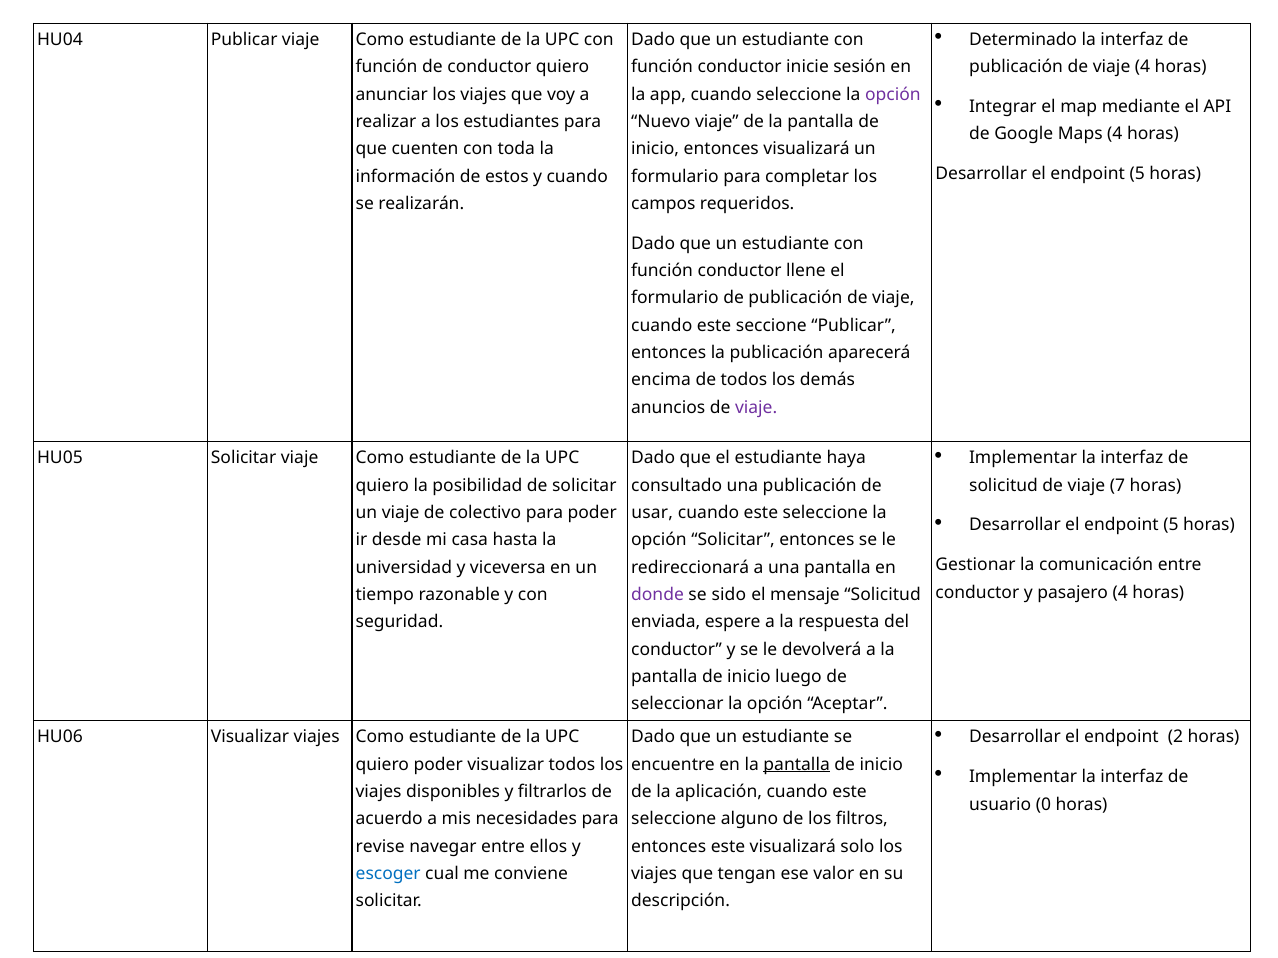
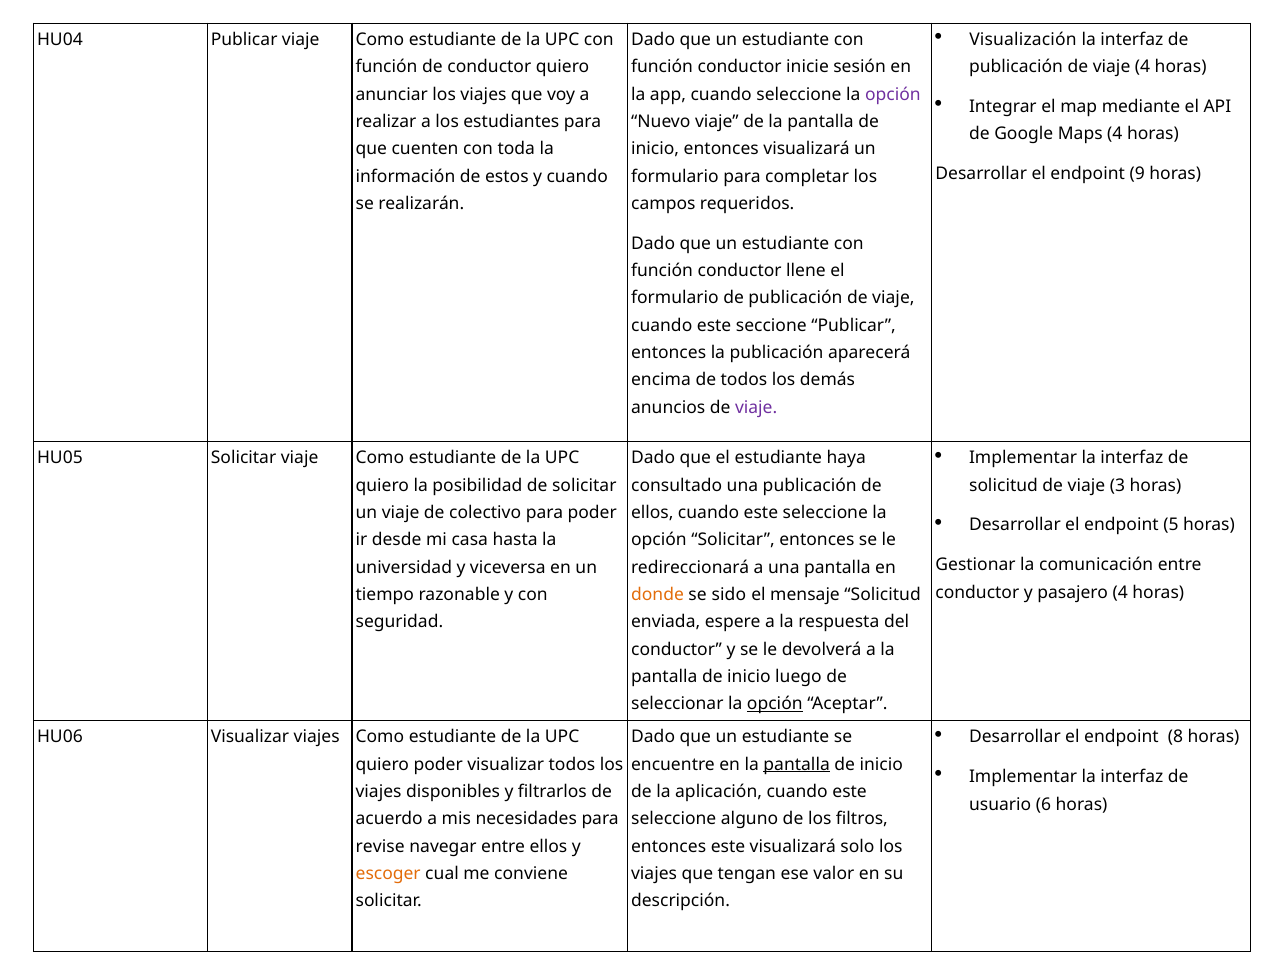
Determinado: Determinado -> Visualización
5 at (1137, 174): 5 -> 9
7: 7 -> 3
usar at (652, 513): usar -> ellos
donde colour: purple -> orange
opción at (775, 704) underline: none -> present
2: 2 -> 8
0: 0 -> 6
escoger colour: blue -> orange
